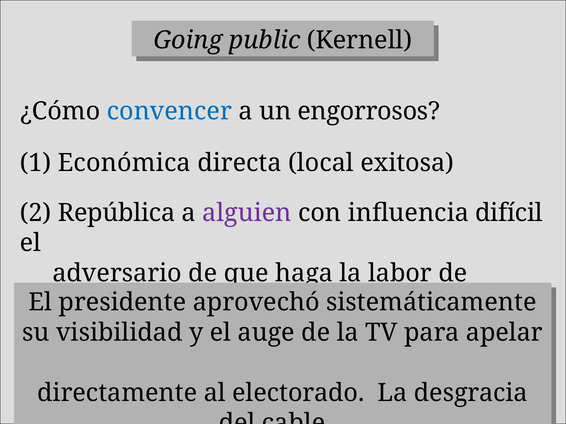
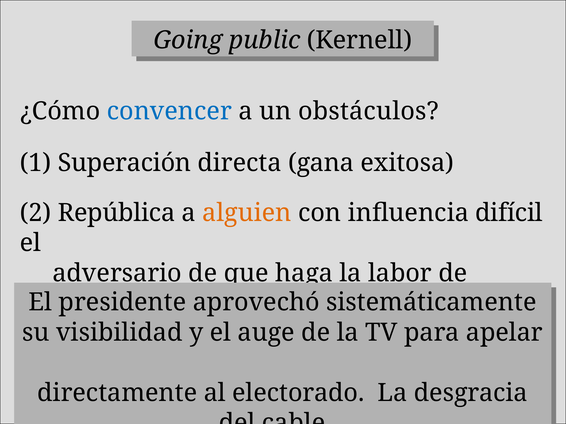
engorrosos: engorrosos -> obstáculos
Económica: Económica -> Superación
local: local -> gana
alguien colour: purple -> orange
